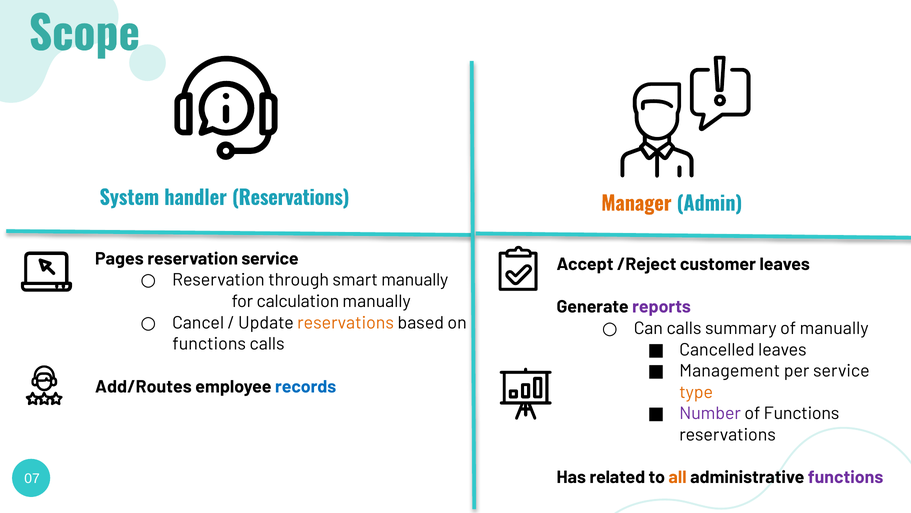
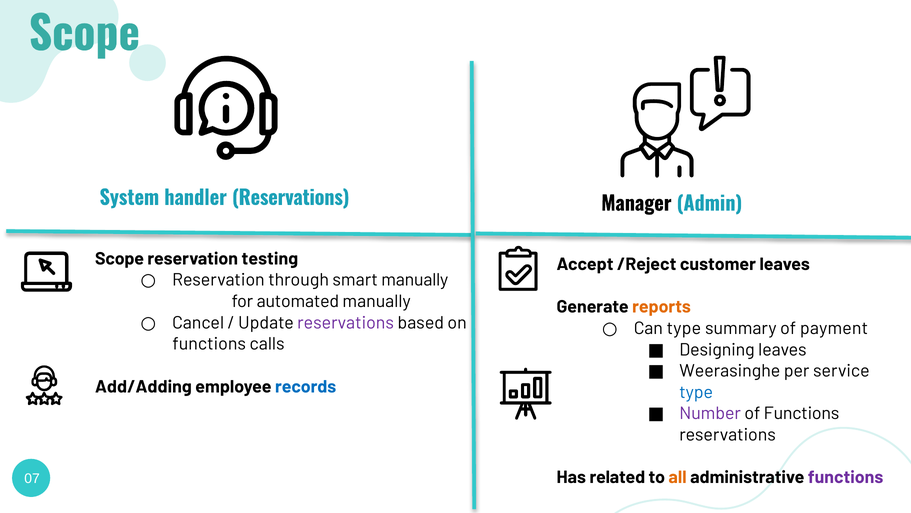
Manager colour: orange -> black
Pages at (119, 258): Pages -> Scope
reservation service: service -> testing
calculation: calculation -> automated
reports colour: purple -> orange
reservations at (346, 322) colour: orange -> purple
Can calls: calls -> type
of manually: manually -> payment
Cancelled: Cancelled -> Designing
Management: Management -> Weerasinghe
Add/Routes: Add/Routes -> Add/Adding
type at (696, 392) colour: orange -> blue
